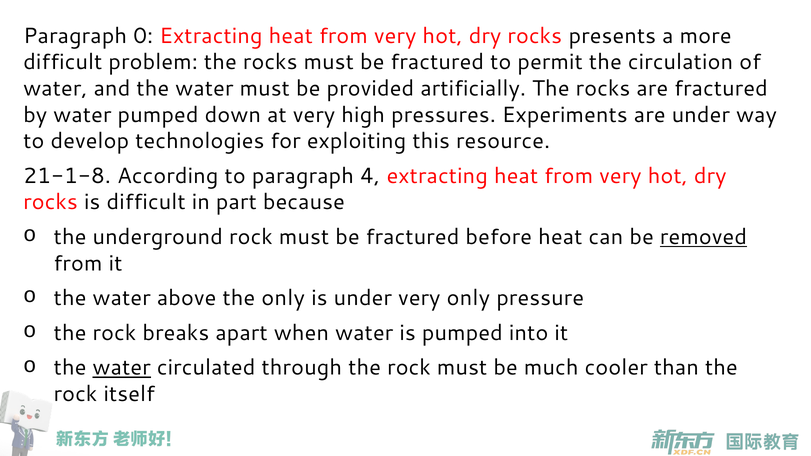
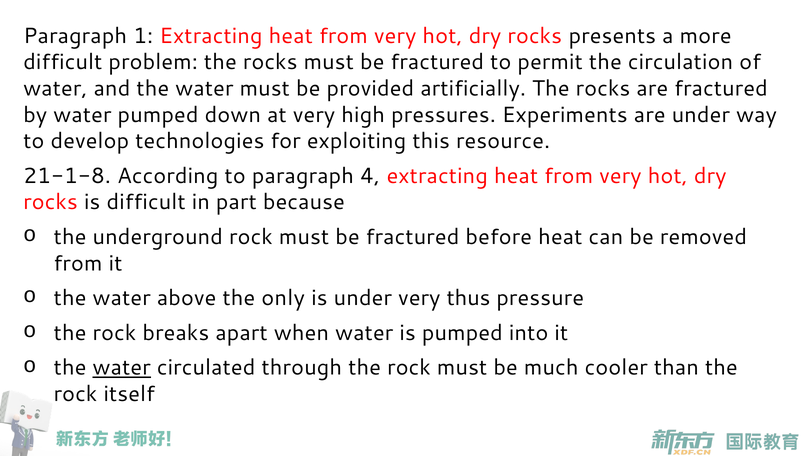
0: 0 -> 1
removed underline: present -> none
very only: only -> thus
